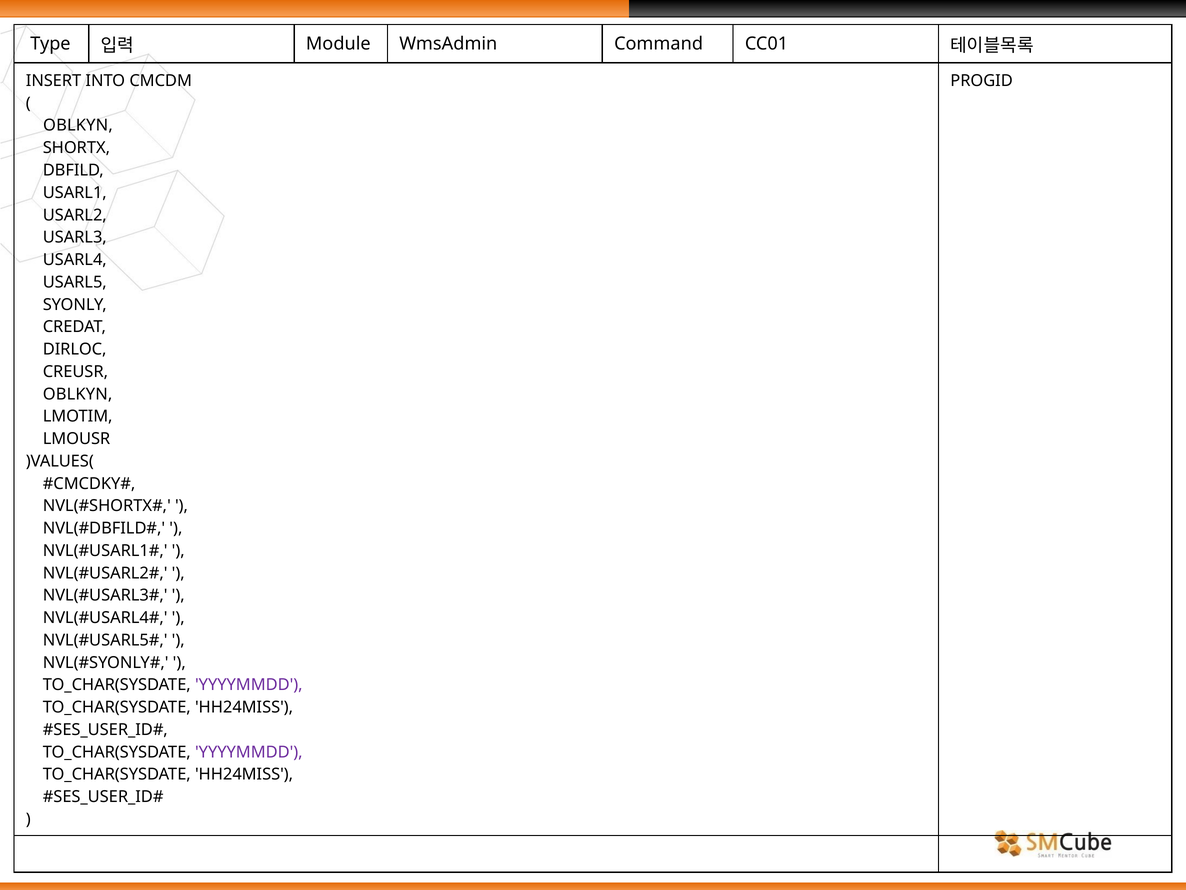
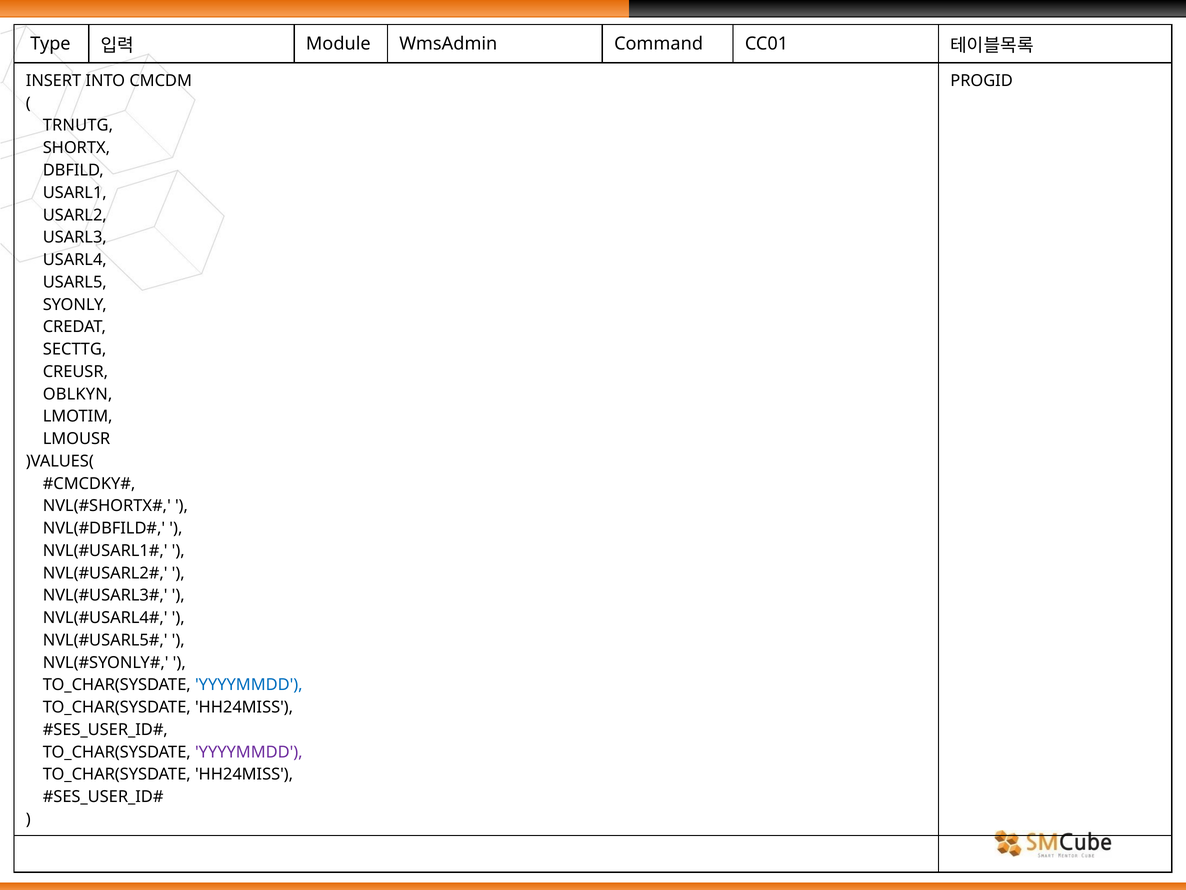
OBLKYN at (78, 125): OBLKYN -> TRNUTG
DIRLOC: DIRLOC -> SECTTG
YYYYMMDD at (249, 685) colour: purple -> blue
